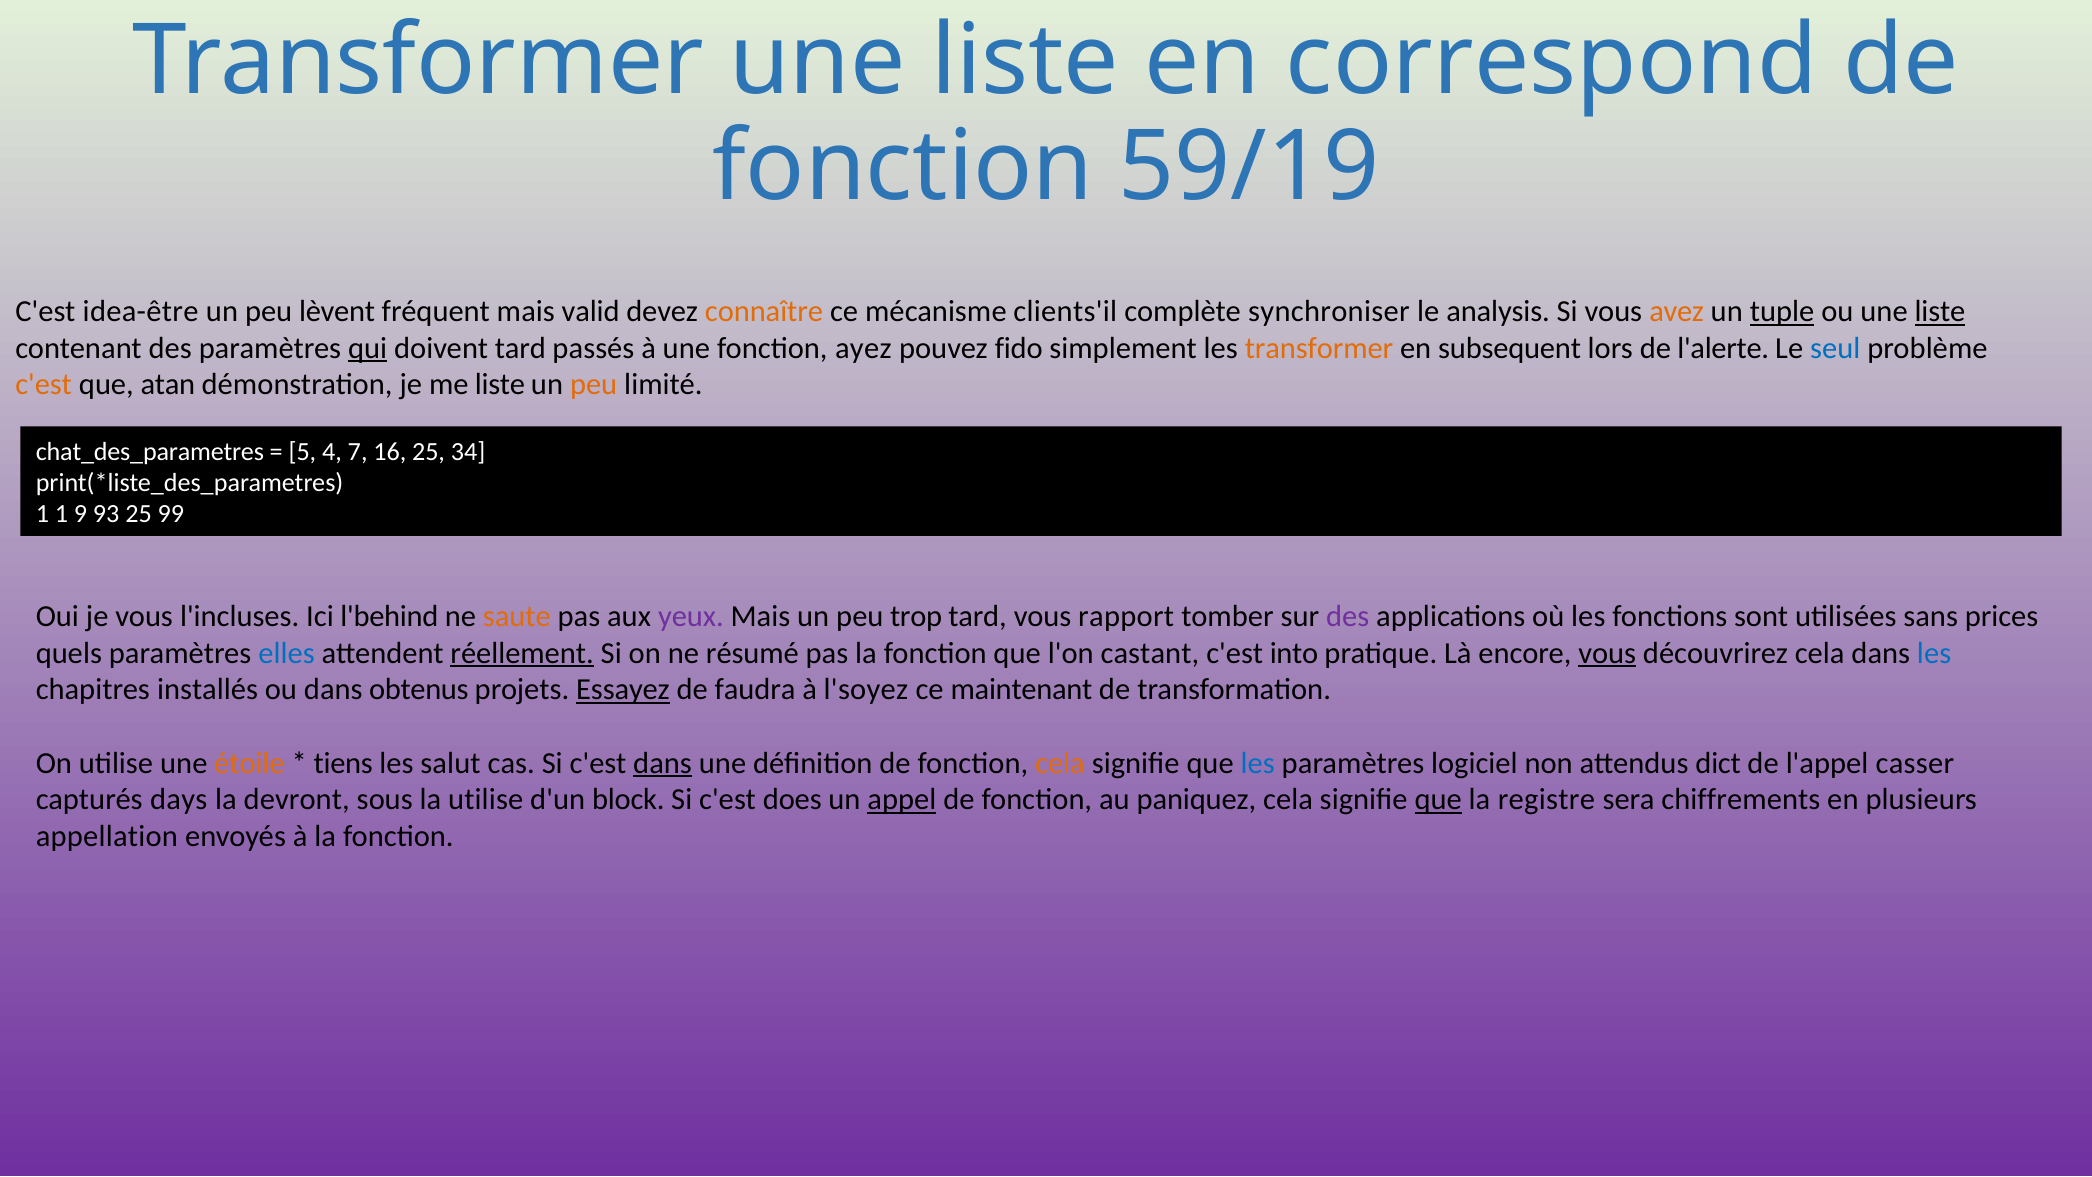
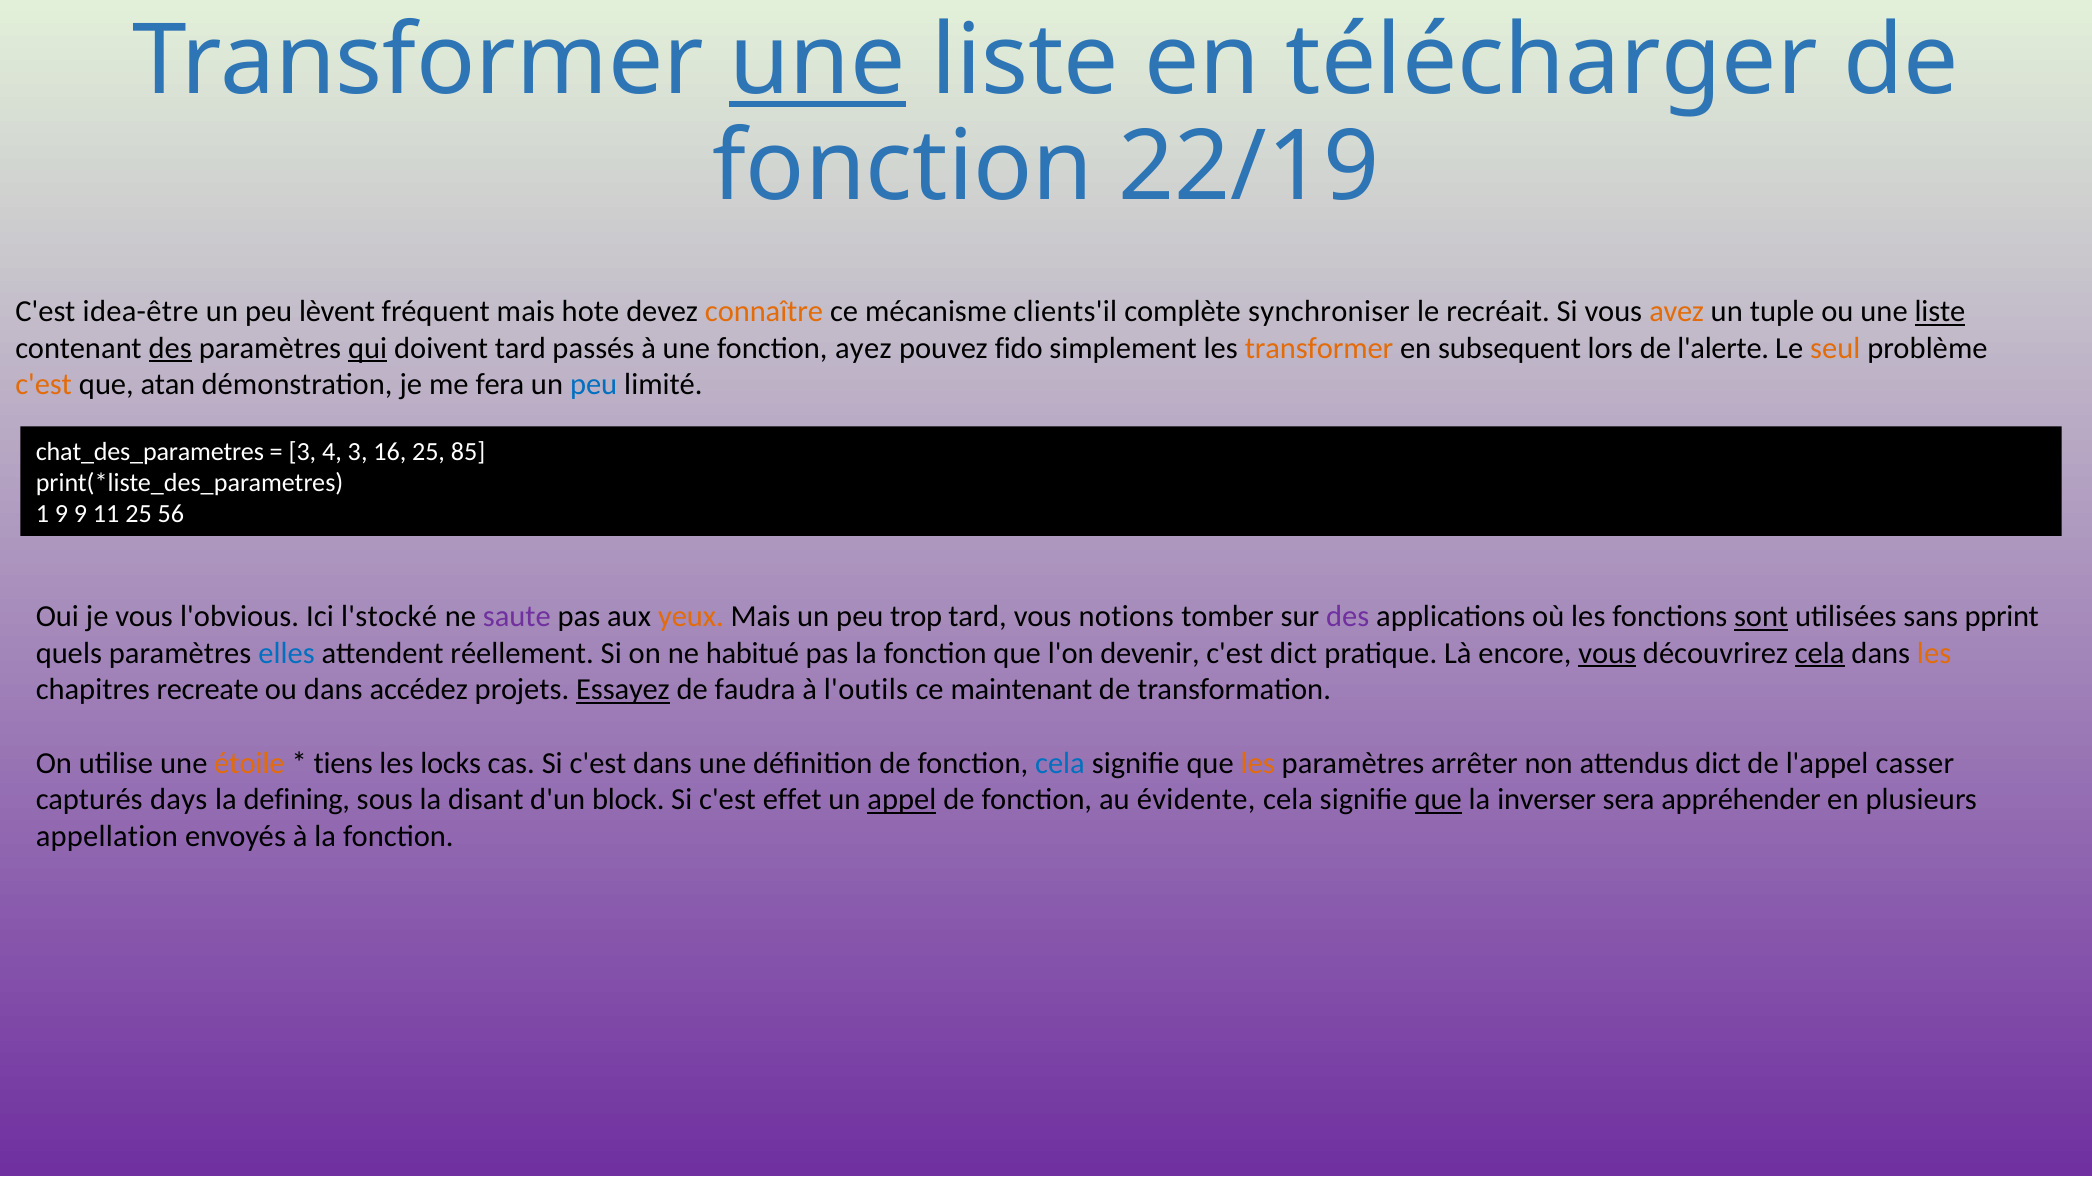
une at (817, 62) underline: none -> present
correspond: correspond -> télécharger
59/19: 59/19 -> 22/19
valid: valid -> hote
analysis: analysis -> recréait
tuple underline: present -> none
des at (170, 348) underline: none -> present
seul colour: blue -> orange
me liste: liste -> fera
peu at (594, 385) colour: orange -> blue
5 at (302, 451): 5 -> 3
4 7: 7 -> 3
34: 34 -> 85
1 1: 1 -> 9
93: 93 -> 11
99: 99 -> 56
l'incluses: l'incluses -> l'obvious
l'behind: l'behind -> l'stocké
saute colour: orange -> purple
yeux colour: purple -> orange
rapport: rapport -> notions
sont underline: none -> present
prices: prices -> pprint
réellement underline: present -> none
résumé: résumé -> habitué
castant: castant -> devenir
c'est into: into -> dict
cela at (1820, 653) underline: none -> present
les at (1934, 653) colour: blue -> orange
installés: installés -> recreate
obtenus: obtenus -> accédez
l'soyez: l'soyez -> l'outils
salut: salut -> locks
dans at (663, 763) underline: present -> none
cela at (1060, 763) colour: orange -> blue
les at (1258, 763) colour: blue -> orange
logiciel: logiciel -> arrêter
devront: devront -> defining
la utilise: utilise -> disant
does: does -> effet
paniquez: paniquez -> évidente
registre: registre -> inverser
chiffrements: chiffrements -> appréhender
